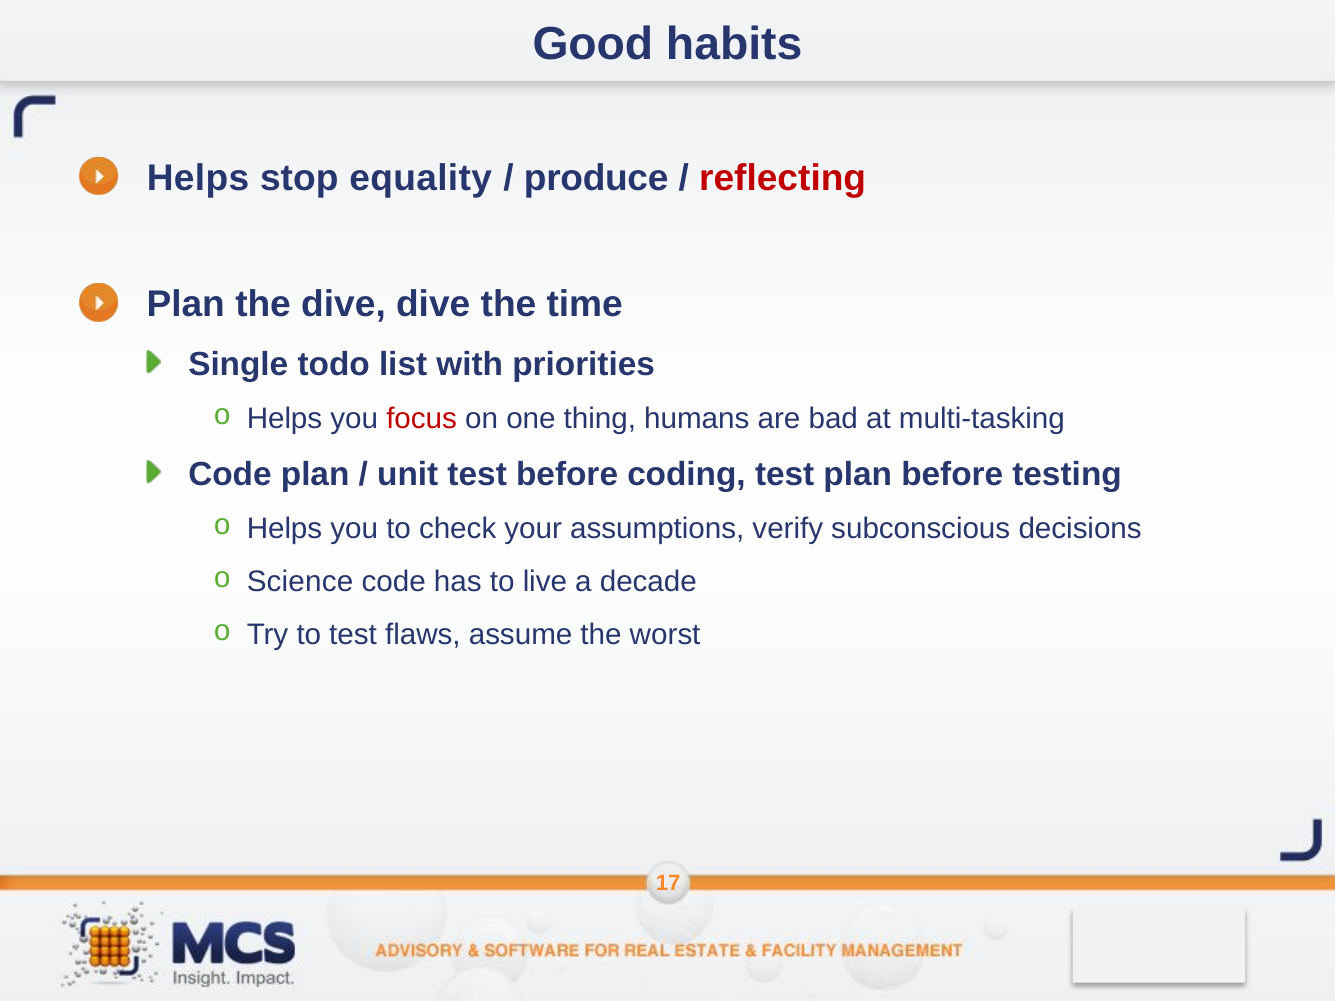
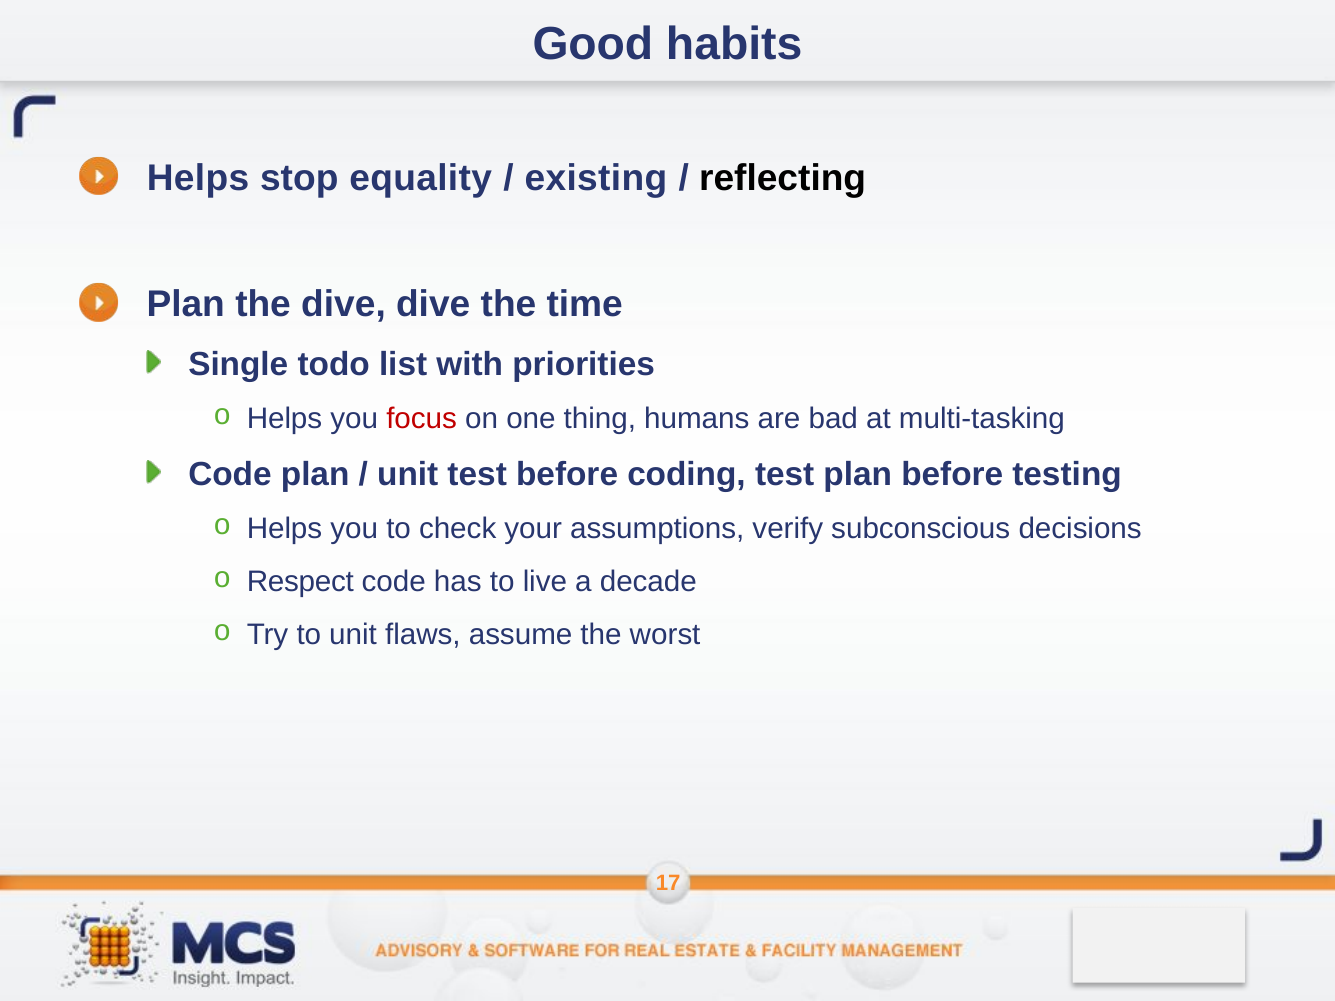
produce: produce -> existing
reflecting colour: red -> black
Science: Science -> Respect
to test: test -> unit
